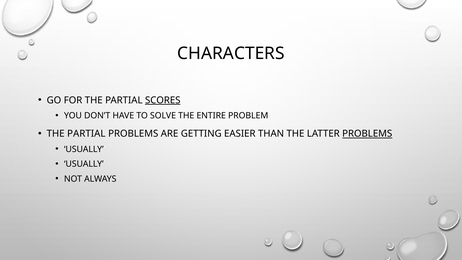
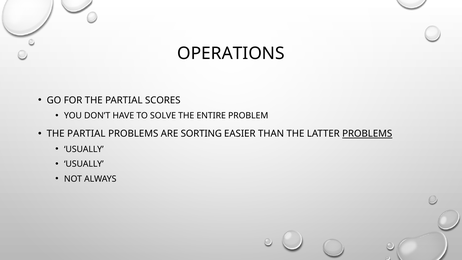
CHARACTERS: CHARACTERS -> OPERATIONS
SCORES underline: present -> none
GETTING: GETTING -> SORTING
